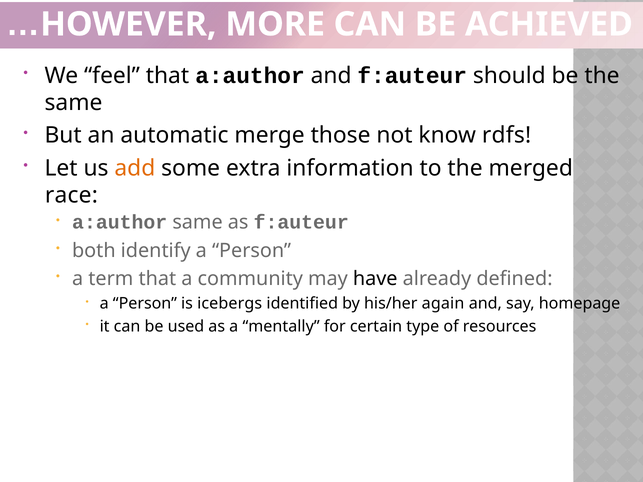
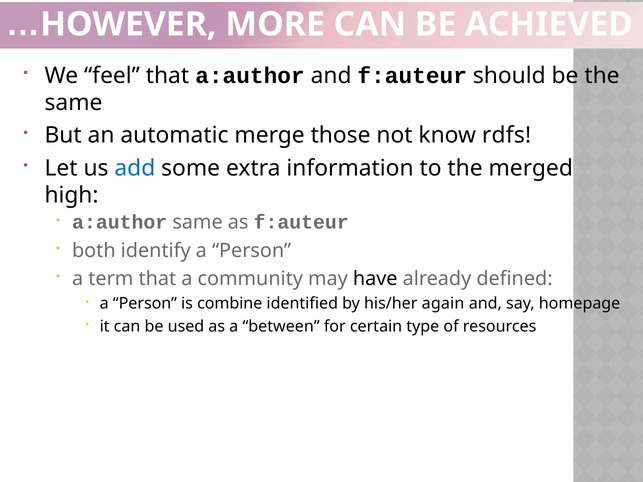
add colour: orange -> blue
race: race -> high
icebergs: icebergs -> combine
mentally: mentally -> between
